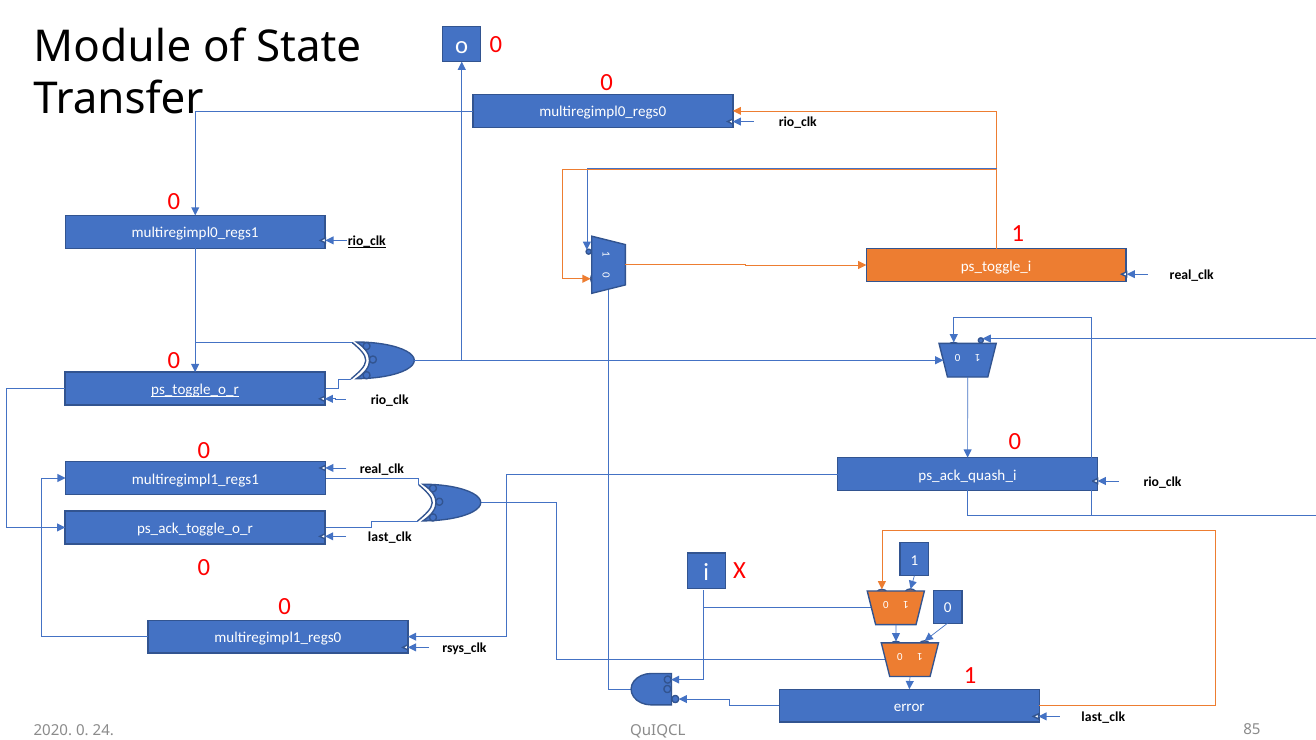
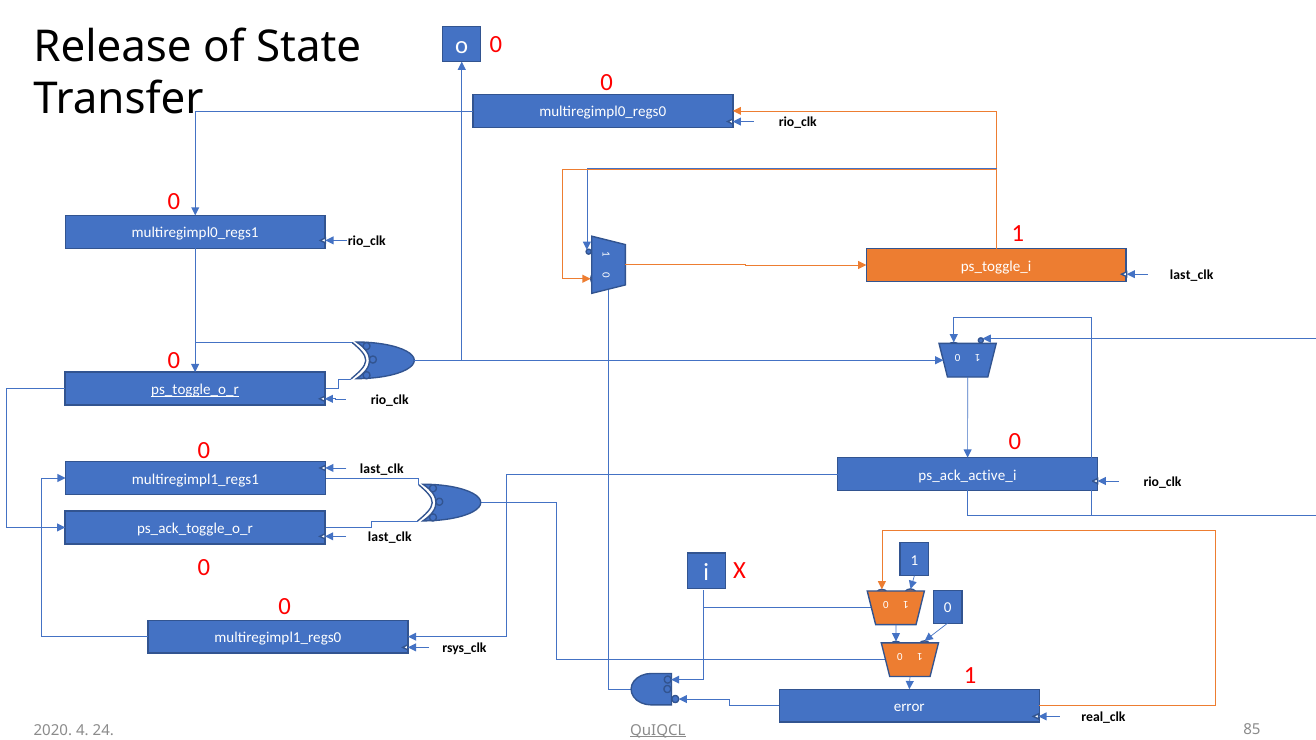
Module: Module -> Release
rio_clk at (367, 241) underline: present -> none
real_clk at (1192, 275): real_clk -> last_clk
real_clk at (382, 469): real_clk -> last_clk
ps_ack_quash_i: ps_ack_quash_i -> ps_ack_active_i
last_clk at (1103, 717): last_clk -> real_clk
2020 0: 0 -> 4
QuIQCL underline: none -> present
